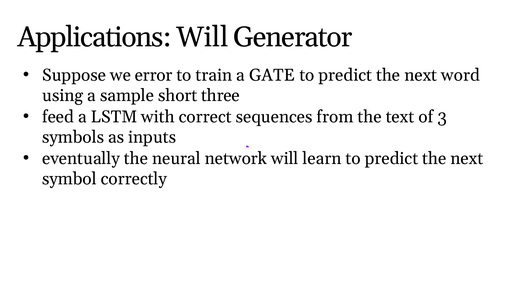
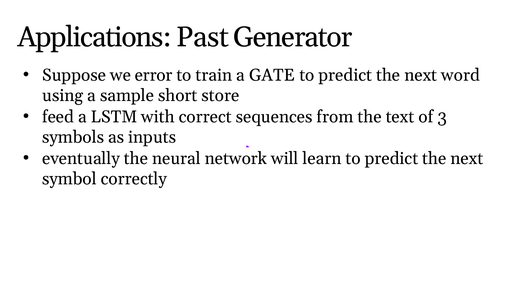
Applications Will: Will -> Past
three: three -> store
